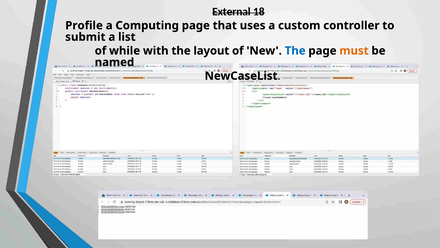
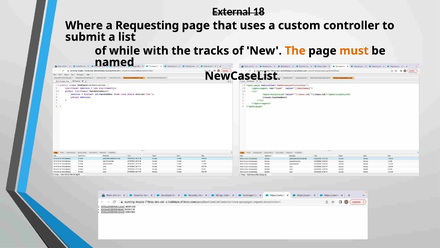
Profile: Profile -> Where
Computing: Computing -> Requesting
layout: layout -> tracks
The at (295, 51) colour: blue -> orange
